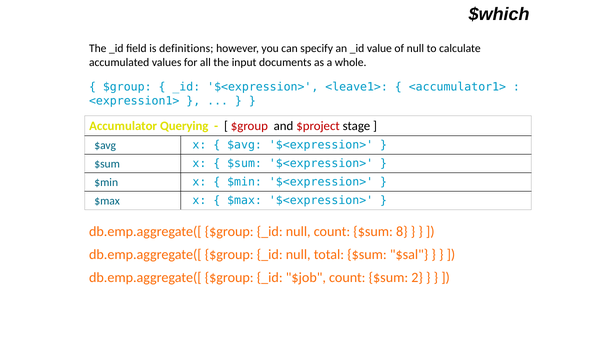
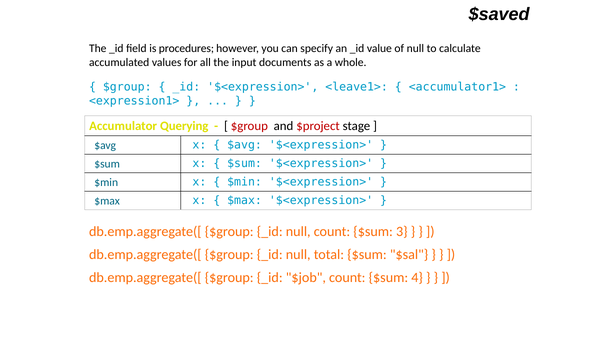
$which: $which -> $saved
definitions: definitions -> procedures
8: 8 -> 3
2: 2 -> 4
